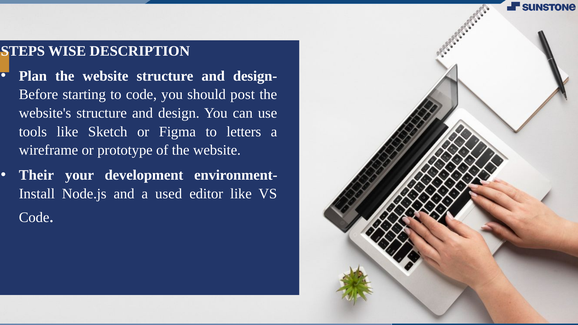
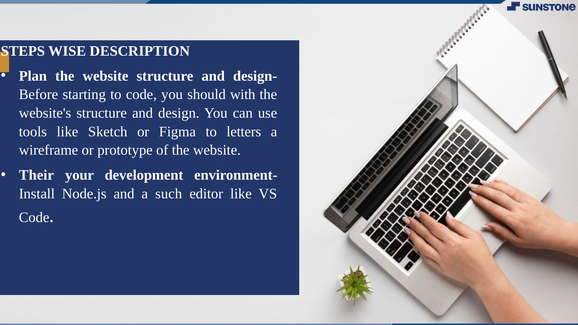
post: post -> with
used: used -> such
